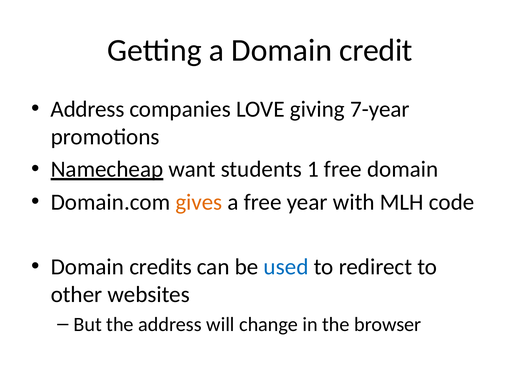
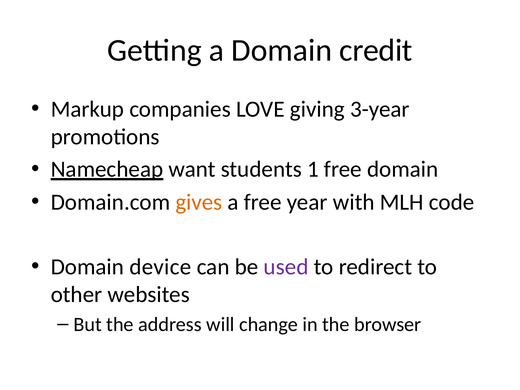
Address at (88, 109): Address -> Markup
7-year: 7-year -> 3-year
credits: credits -> device
used colour: blue -> purple
